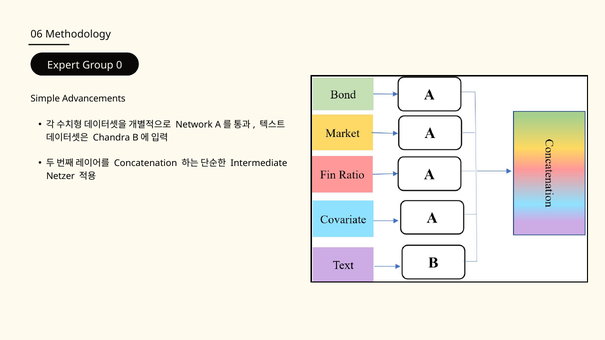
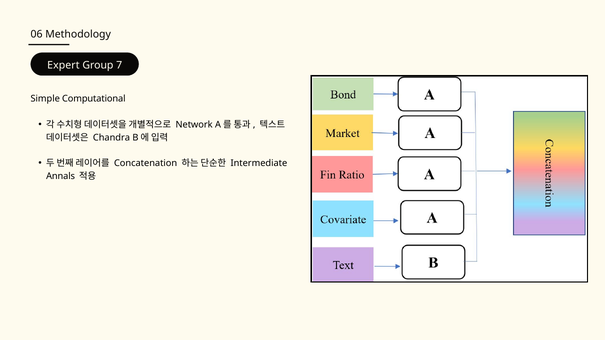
0: 0 -> 7
Advancements: Advancements -> Computational
Netzer: Netzer -> Annals
